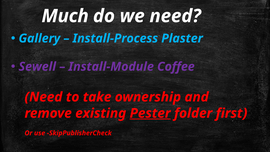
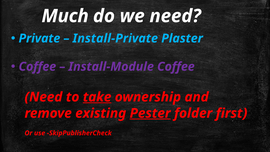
Gallery: Gallery -> Private
Install-Process: Install-Process -> Install-Private
Sewell at (37, 67): Sewell -> Coffee
take underline: none -> present
